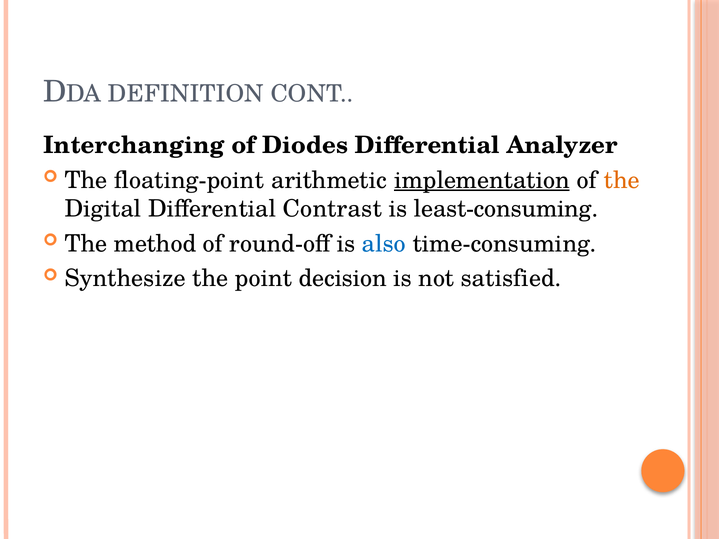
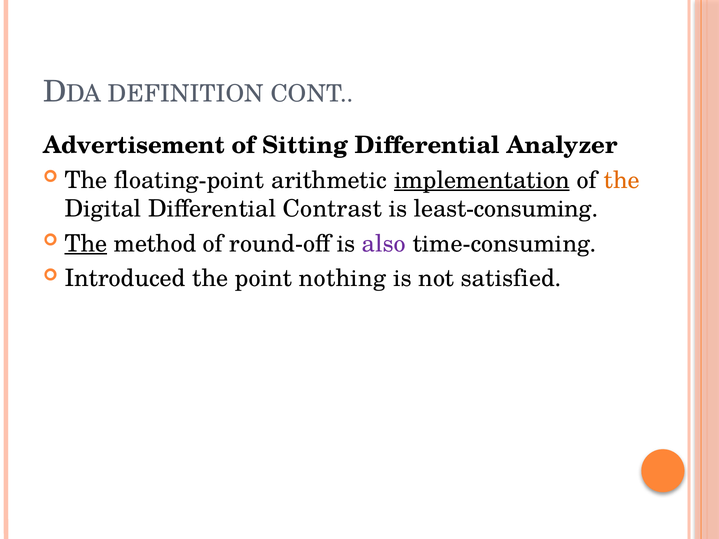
Interchanging: Interchanging -> Advertisement
Diodes: Diodes -> Sitting
The at (86, 244) underline: none -> present
also colour: blue -> purple
Synthesize: Synthesize -> Introduced
decision: decision -> nothing
